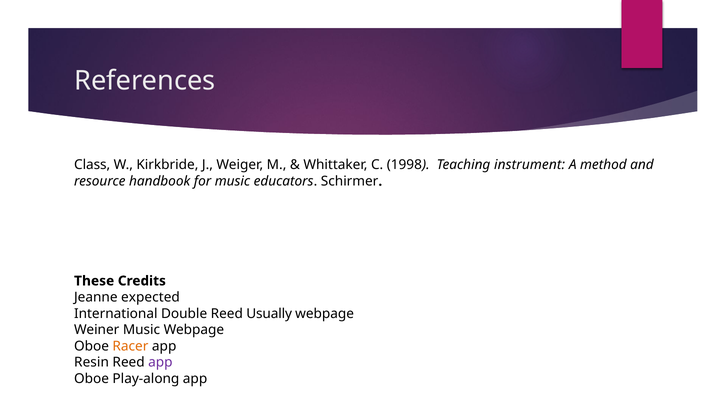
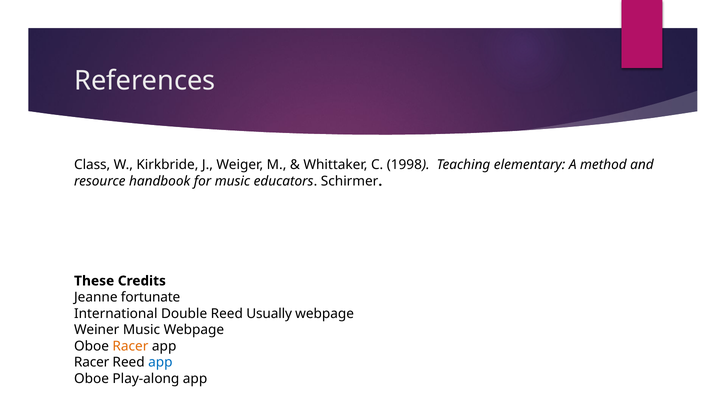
instrument: instrument -> elementary
expected: expected -> fortunate
Resin at (92, 363): Resin -> Racer
app at (160, 363) colour: purple -> blue
